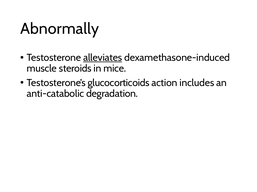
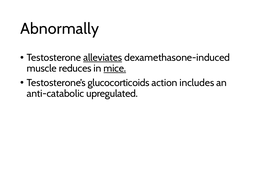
steroids: steroids -> reduces
mice underline: none -> present
degradation: degradation -> upregulated
